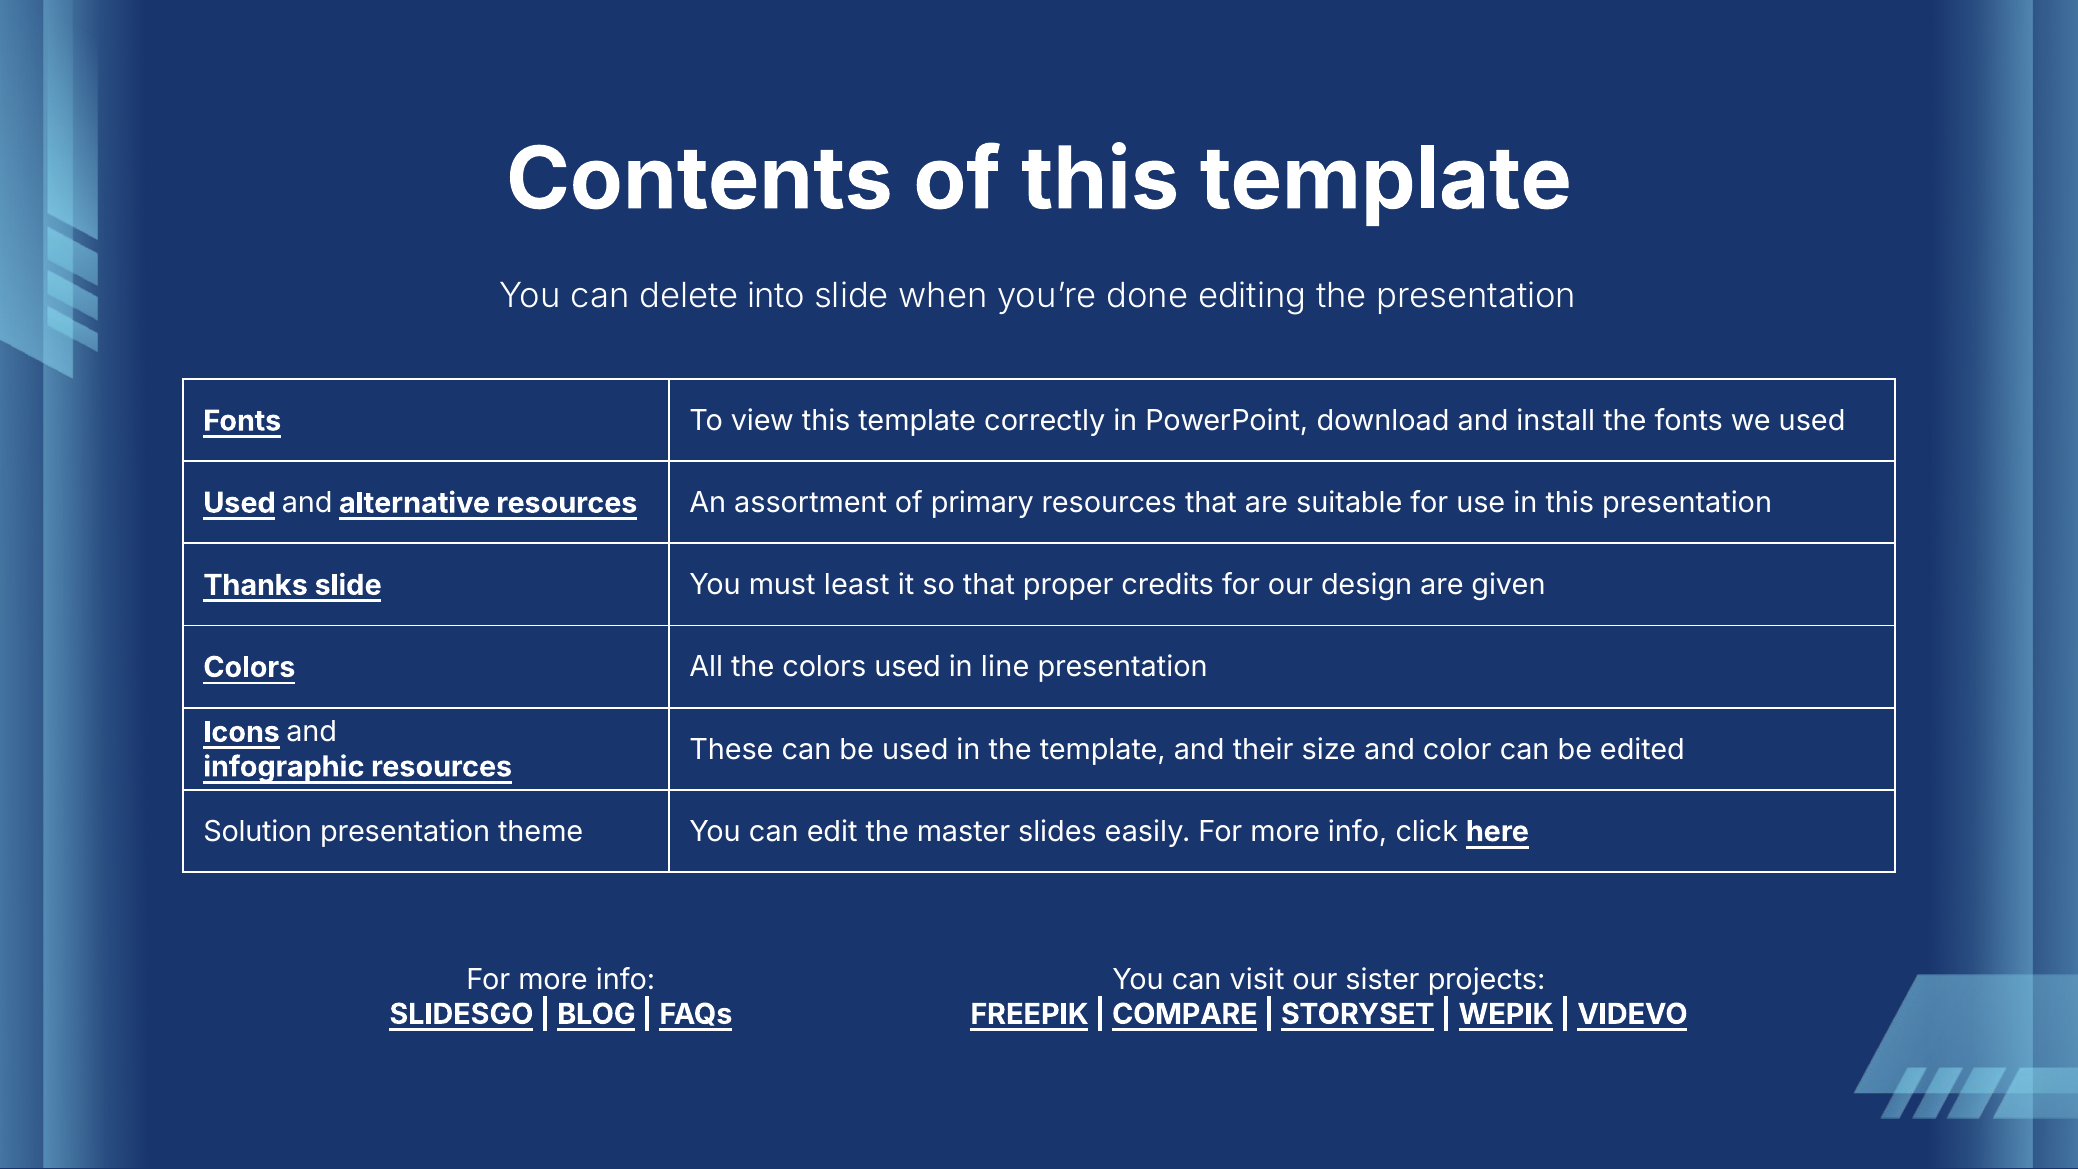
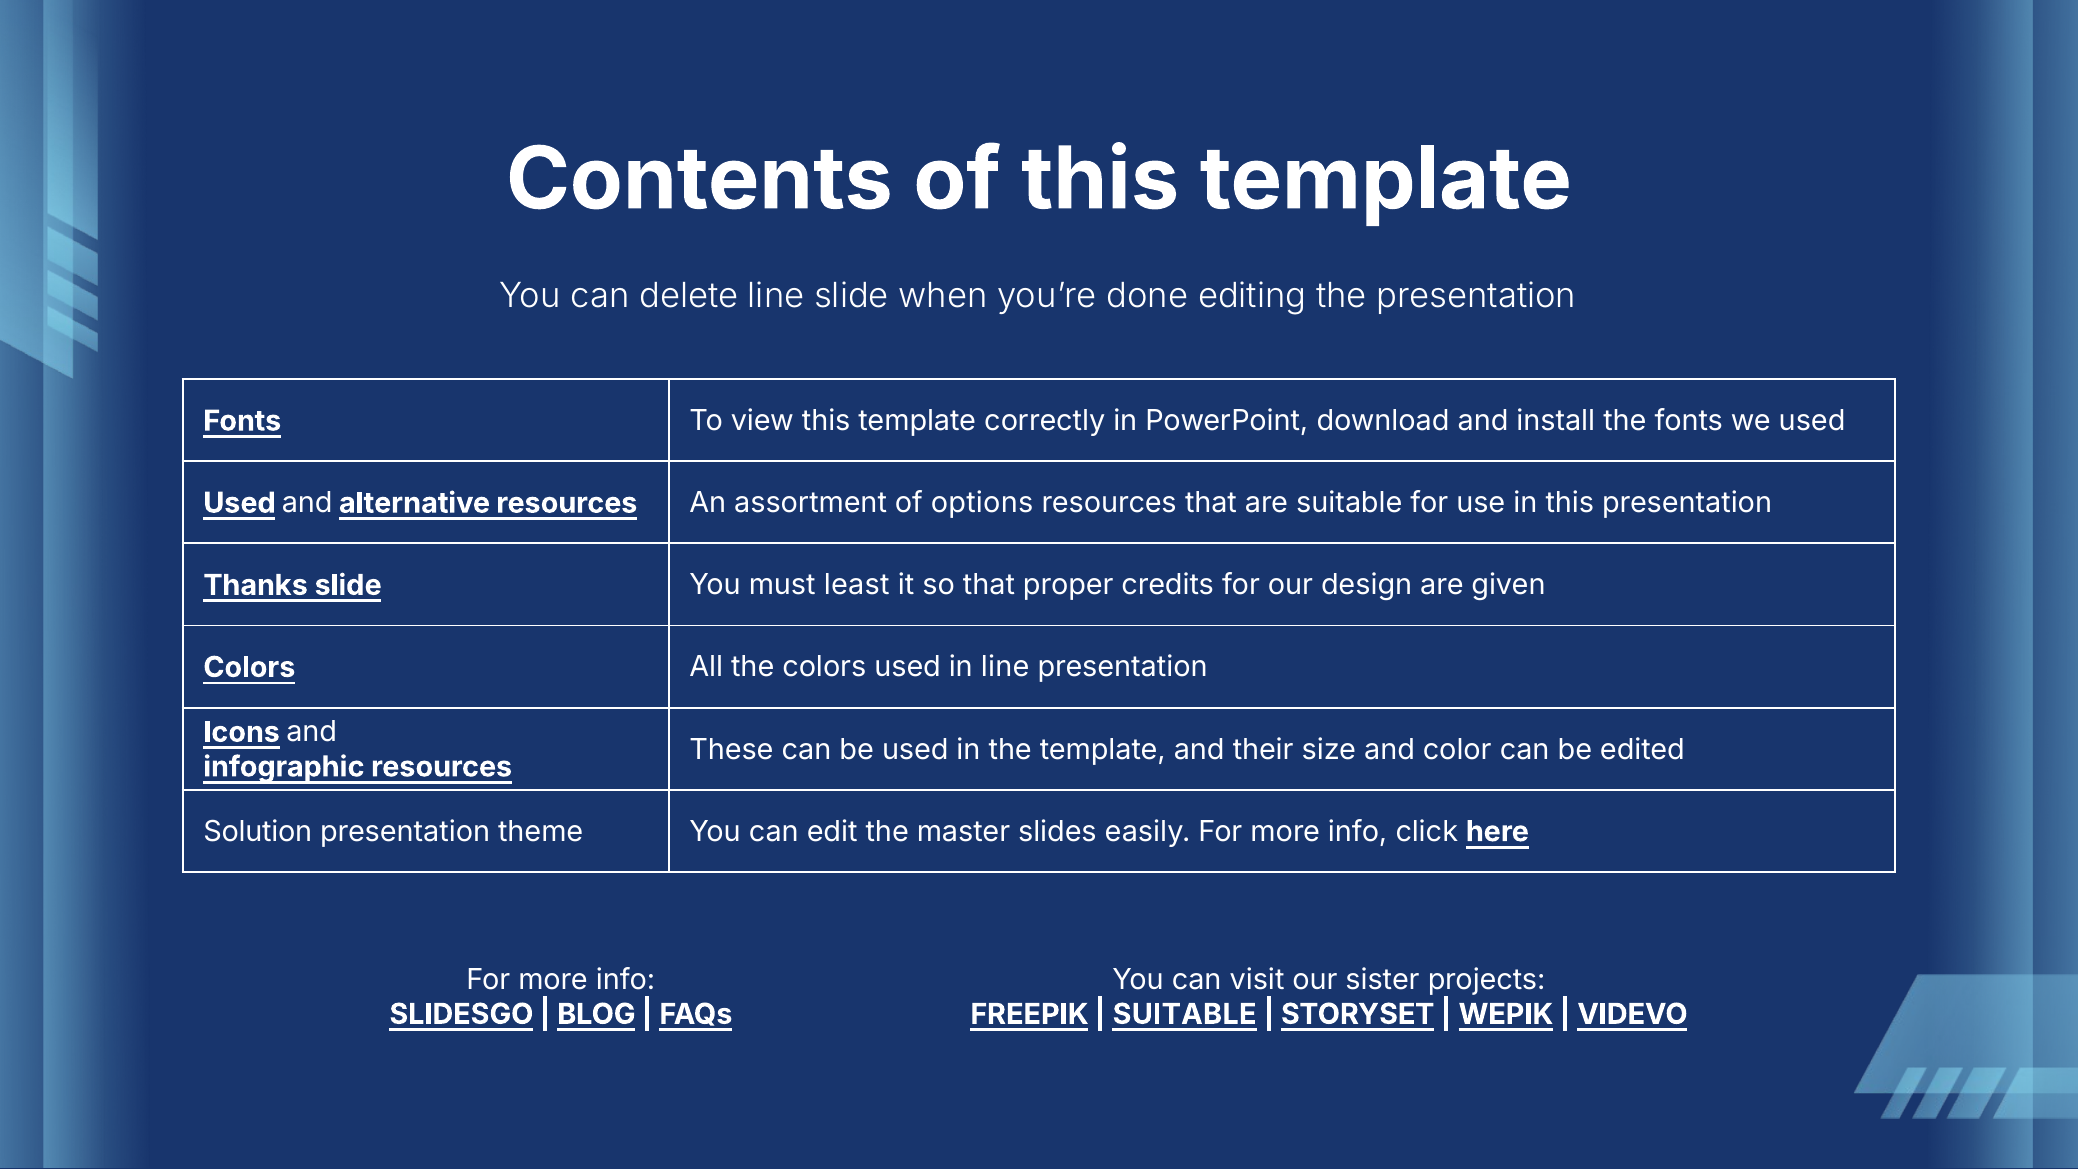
delete into: into -> line
primary: primary -> options
COMPARE at (1185, 1014): COMPARE -> SUITABLE
